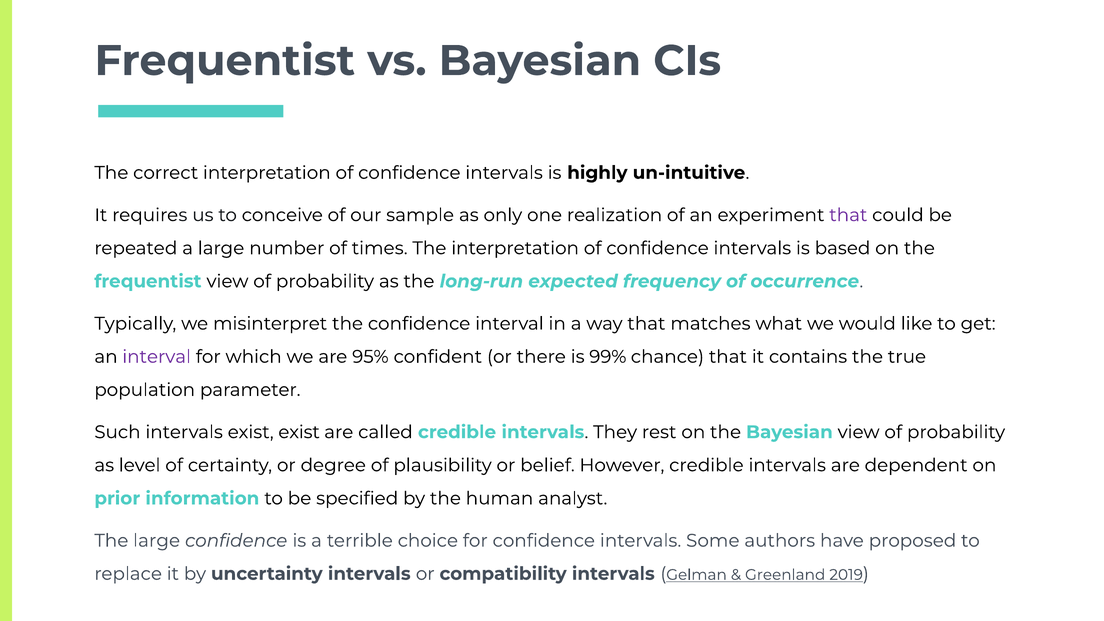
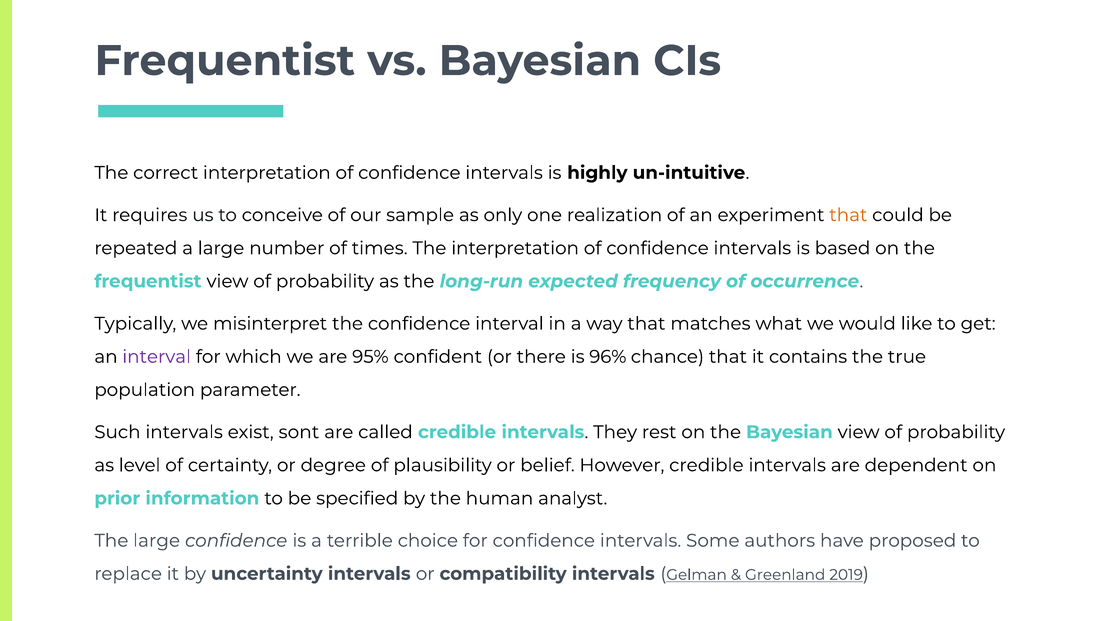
that at (848, 215) colour: purple -> orange
99%: 99% -> 96%
exist exist: exist -> sont
